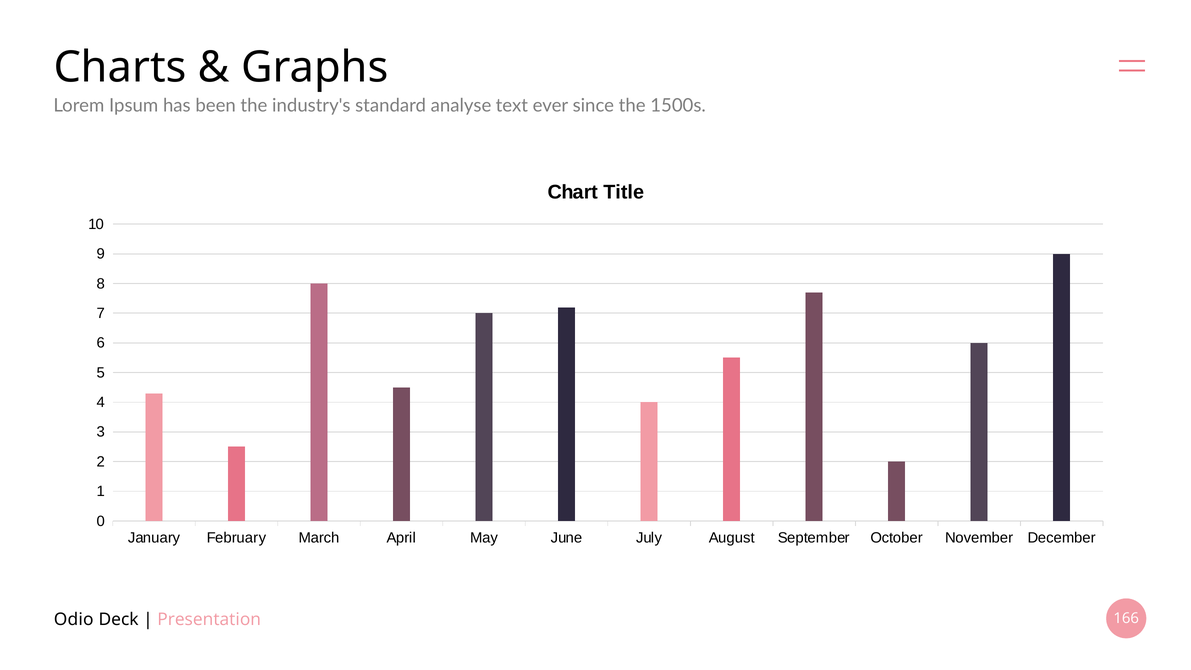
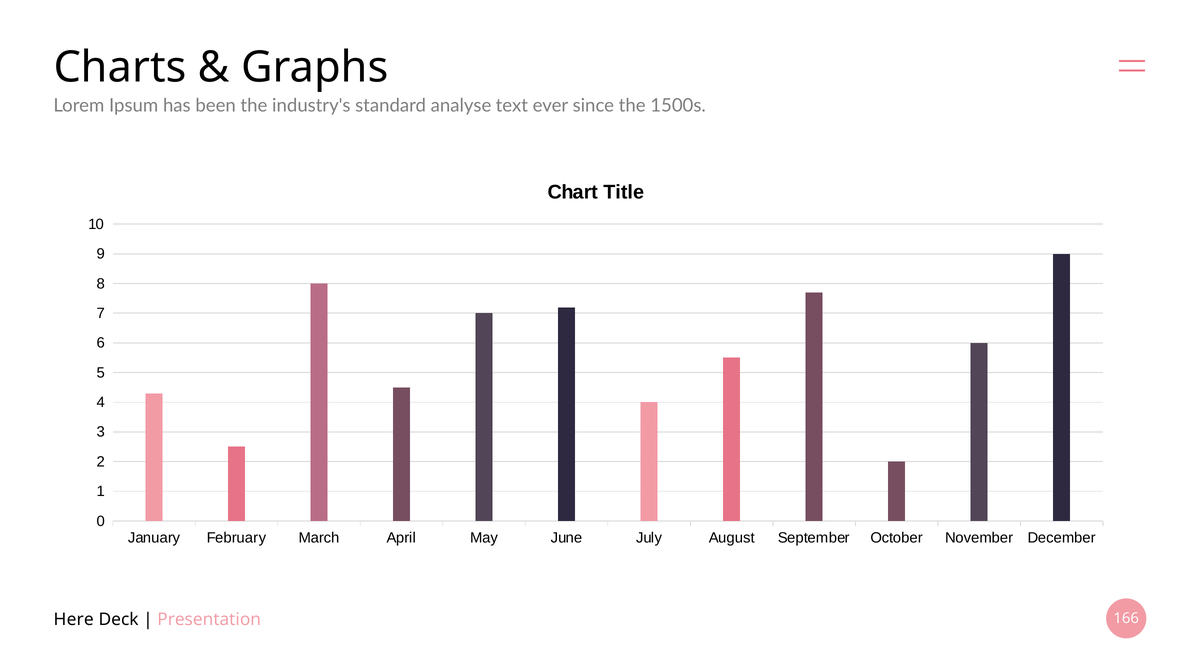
Odio: Odio -> Here
